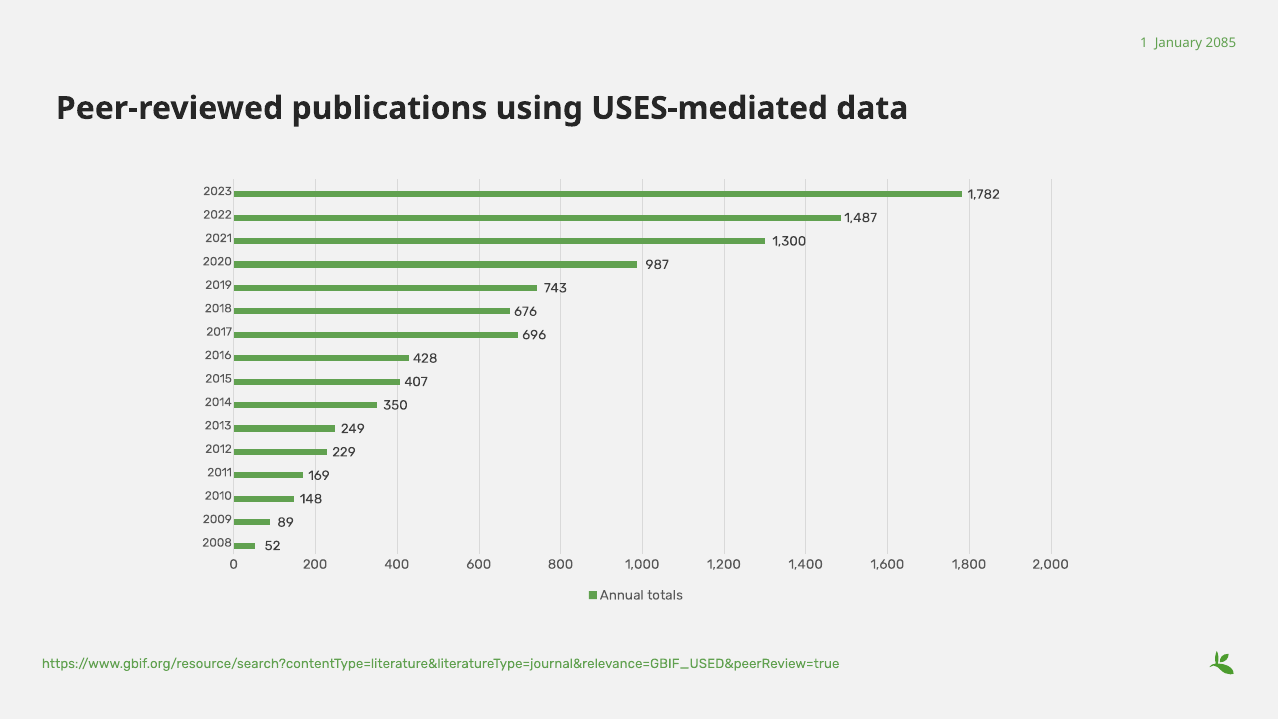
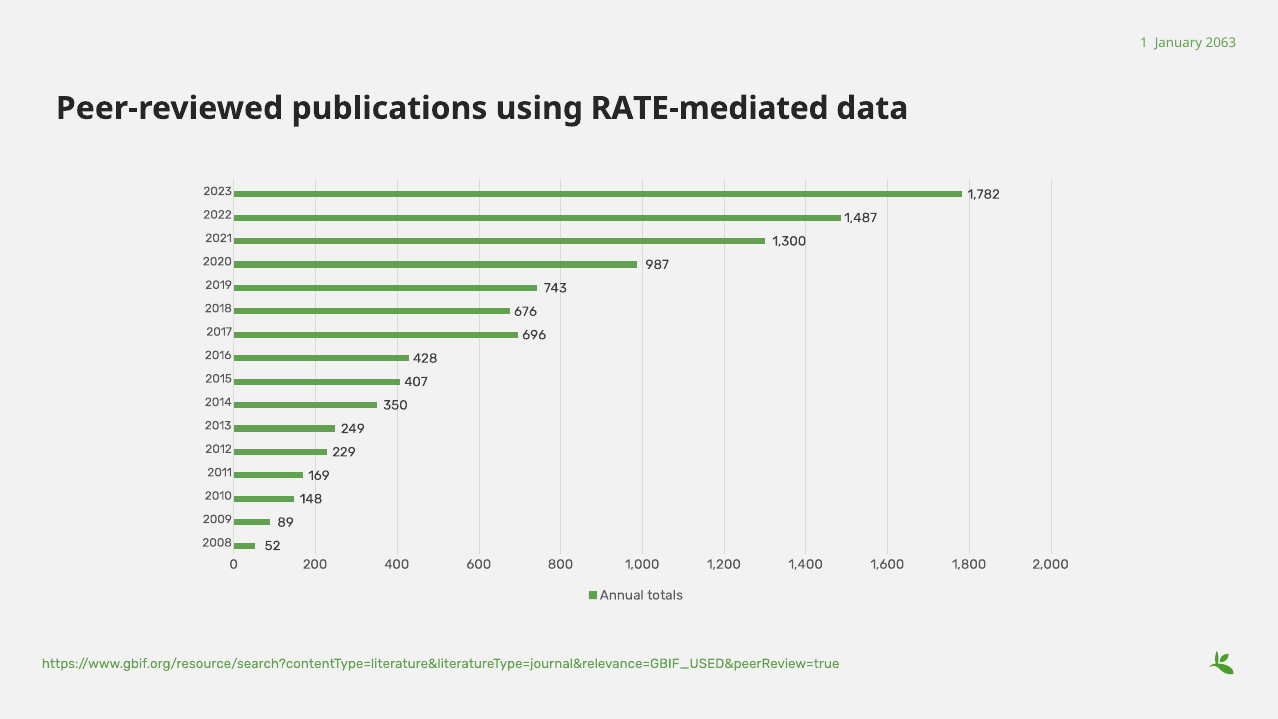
2085: 2085 -> 2063
USES-mediated: USES-mediated -> RATE-mediated
